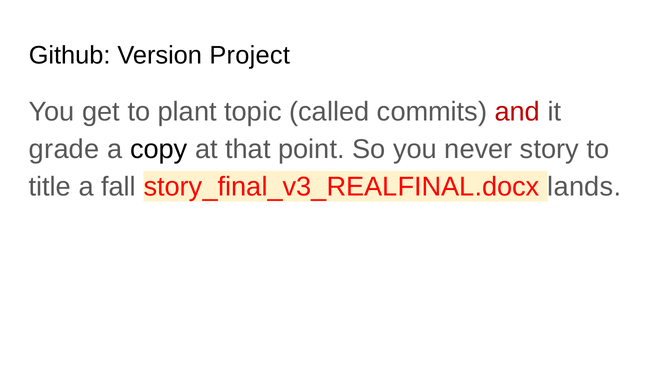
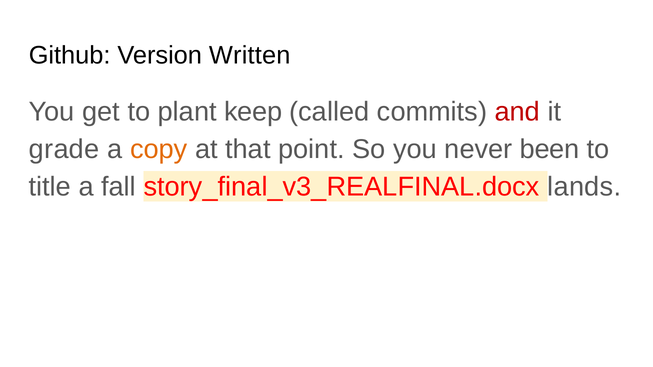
Project: Project -> Written
topic: topic -> keep
copy colour: black -> orange
story: story -> been
